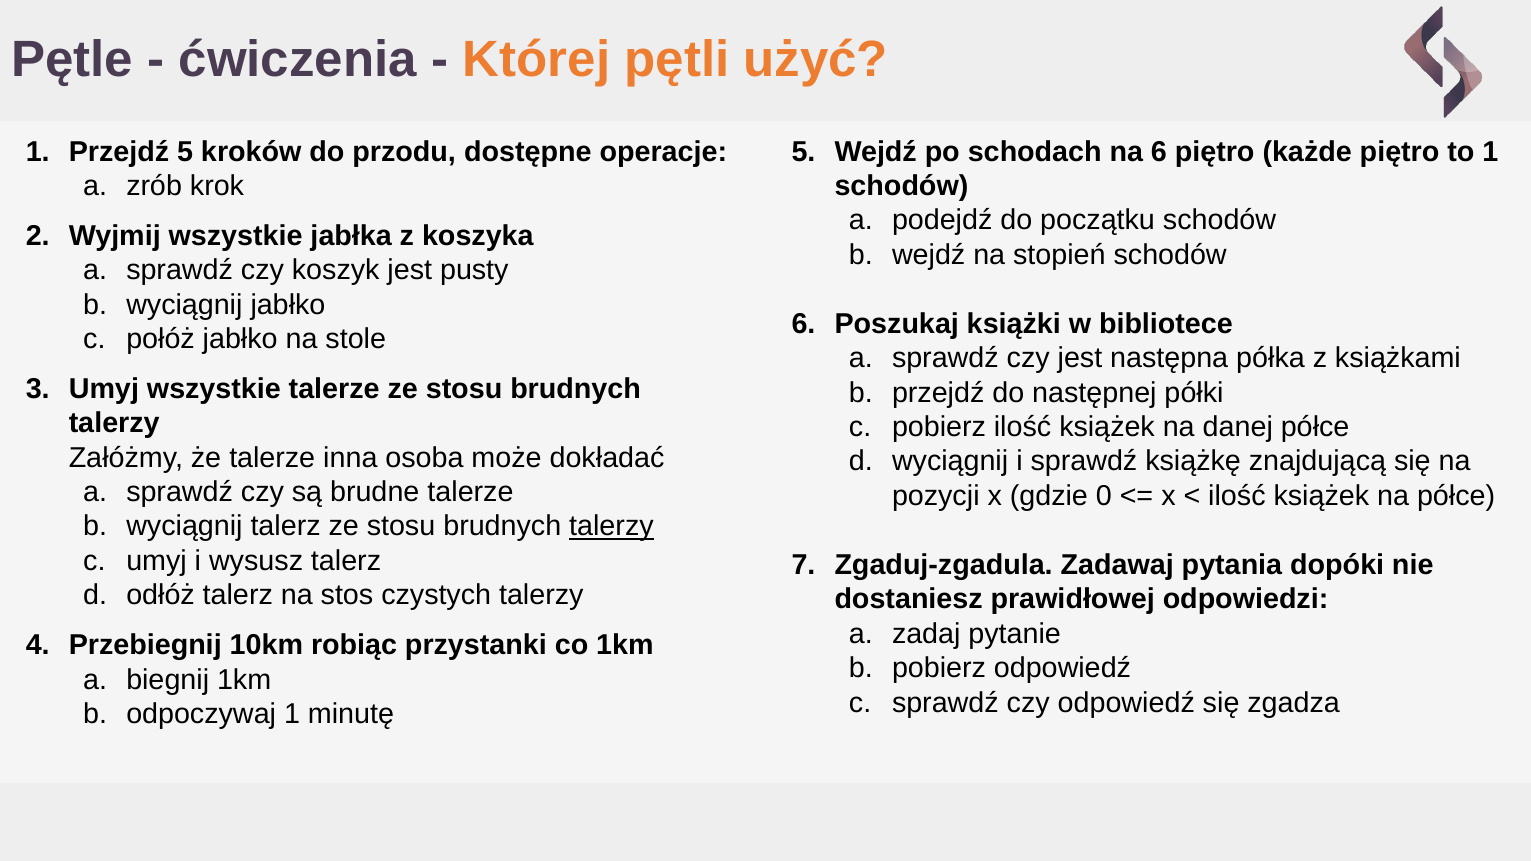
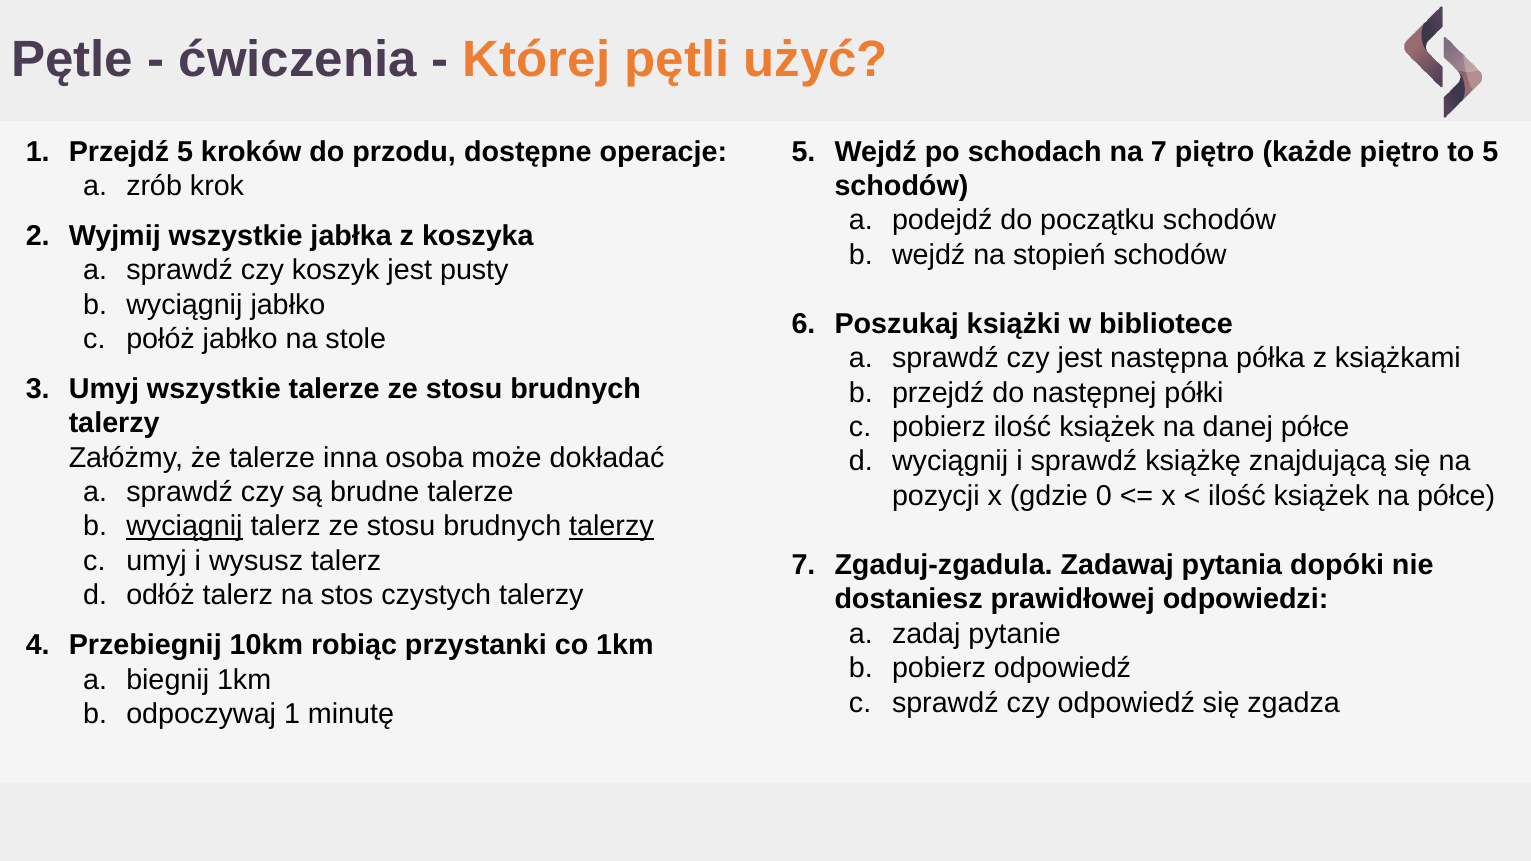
na 6: 6 -> 7
to 1: 1 -> 5
wyciągnij at (184, 527) underline: none -> present
